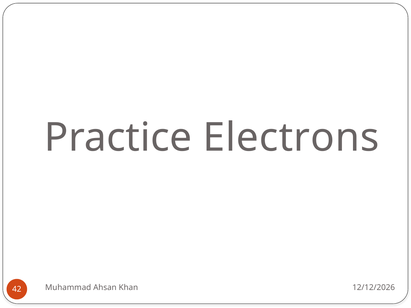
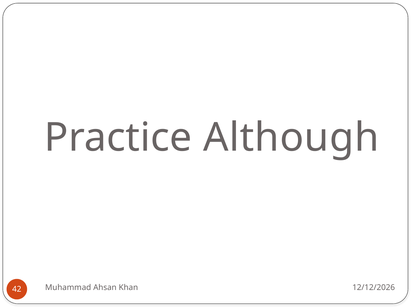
Electrons: Electrons -> Although
